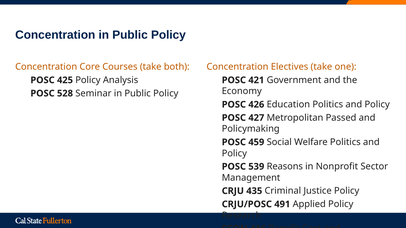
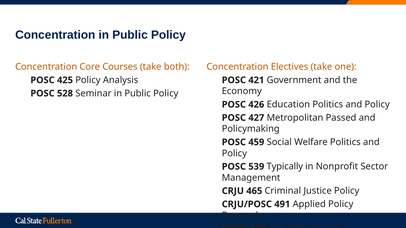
Reasons: Reasons -> Typically
435: 435 -> 465
